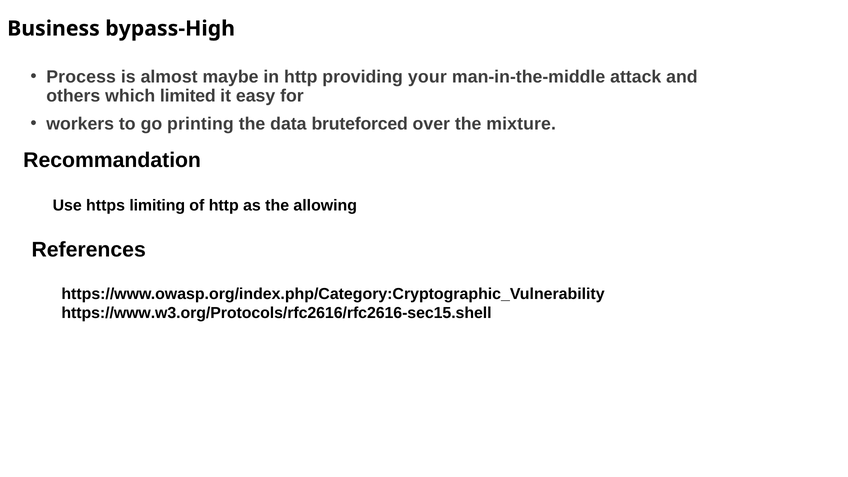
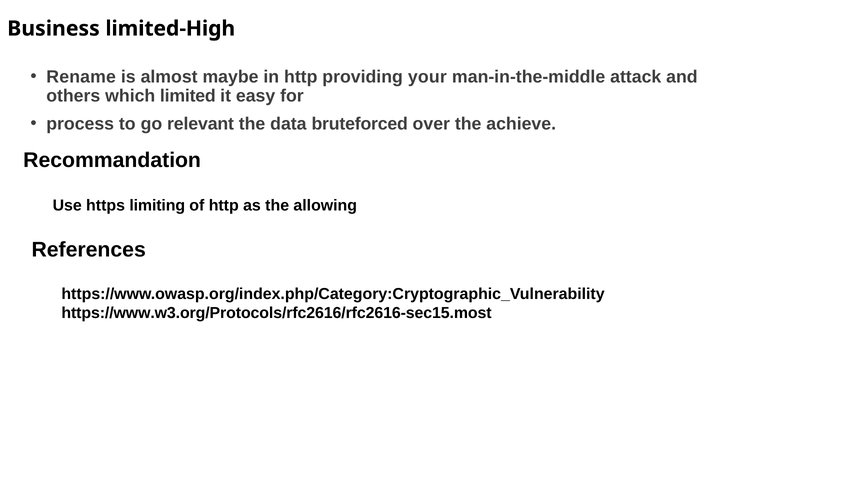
bypass-High: bypass-High -> limited-High
Process: Process -> Rename
workers: workers -> process
printing: printing -> relevant
mixture: mixture -> achieve
https://www.w3.org/Protocols/rfc2616/rfc2616-sec15.shell: https://www.w3.org/Protocols/rfc2616/rfc2616-sec15.shell -> https://www.w3.org/Protocols/rfc2616/rfc2616-sec15.most
